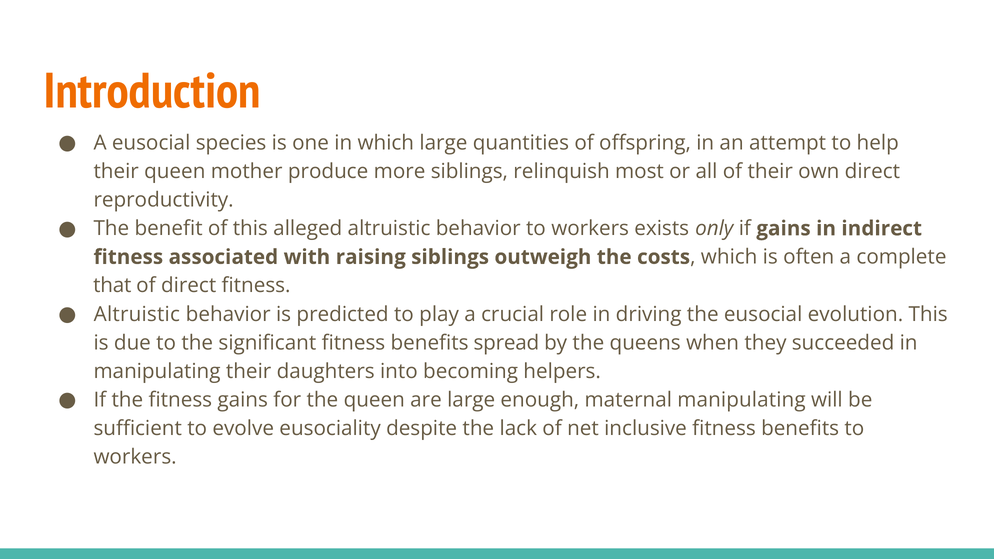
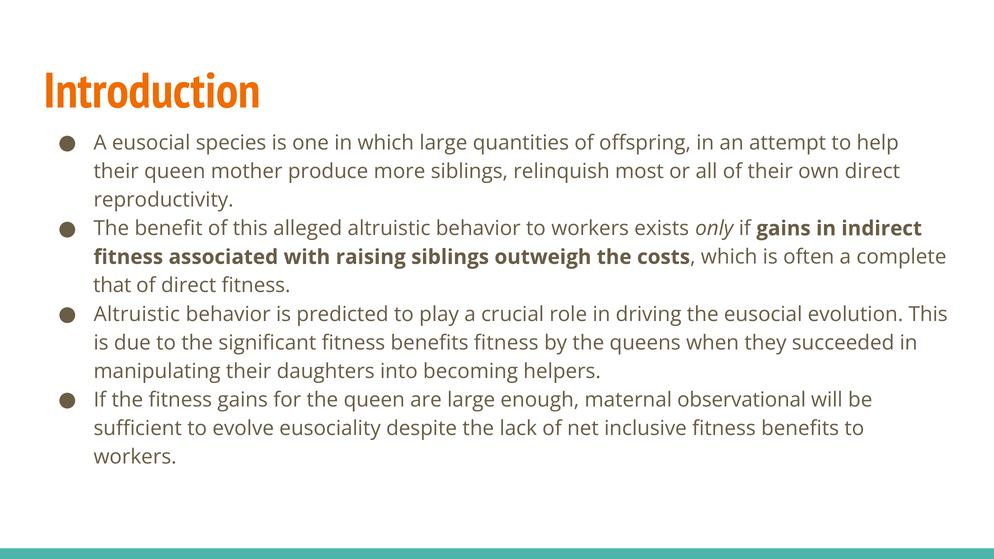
benefits spread: spread -> fitness
maternal manipulating: manipulating -> observational
